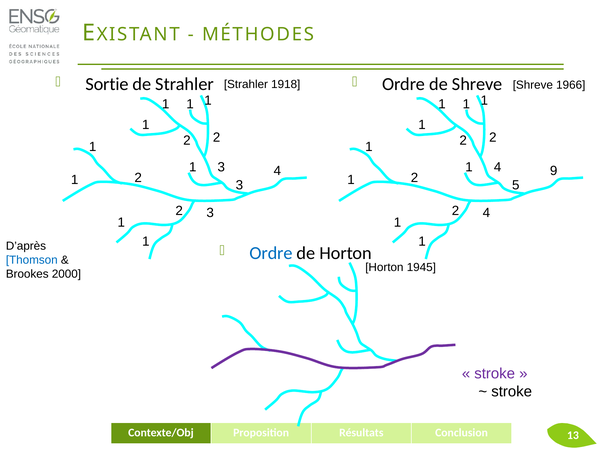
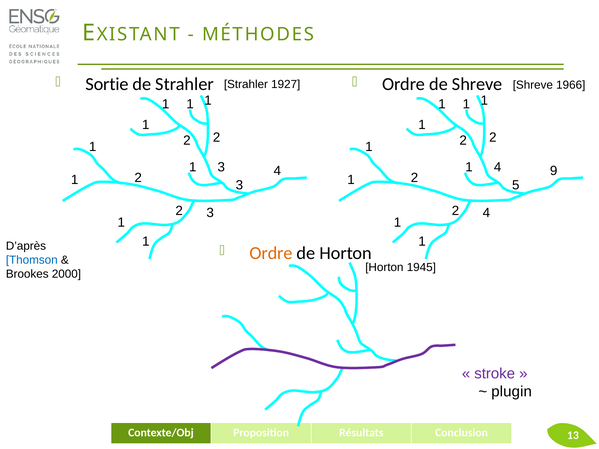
1918: 1918 -> 1927
Ordre at (271, 253) colour: blue -> orange
stroke at (512, 392): stroke -> plugin
